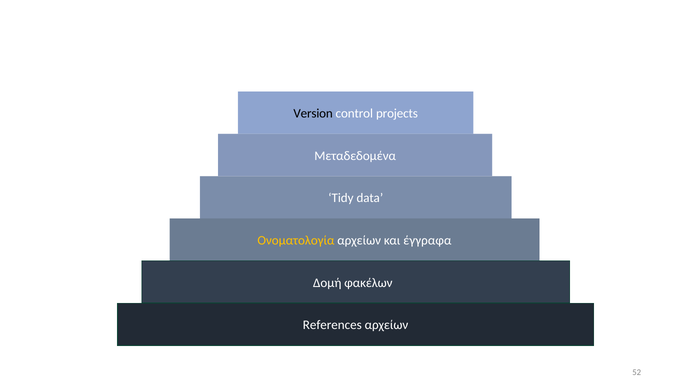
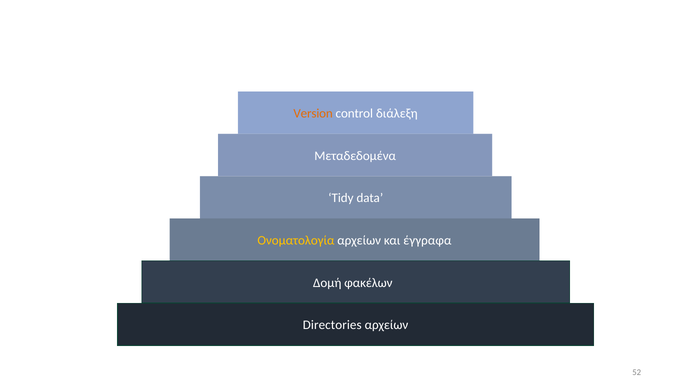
Version colour: black -> orange
projects: projects -> διάλεξη
References: References -> Directories
